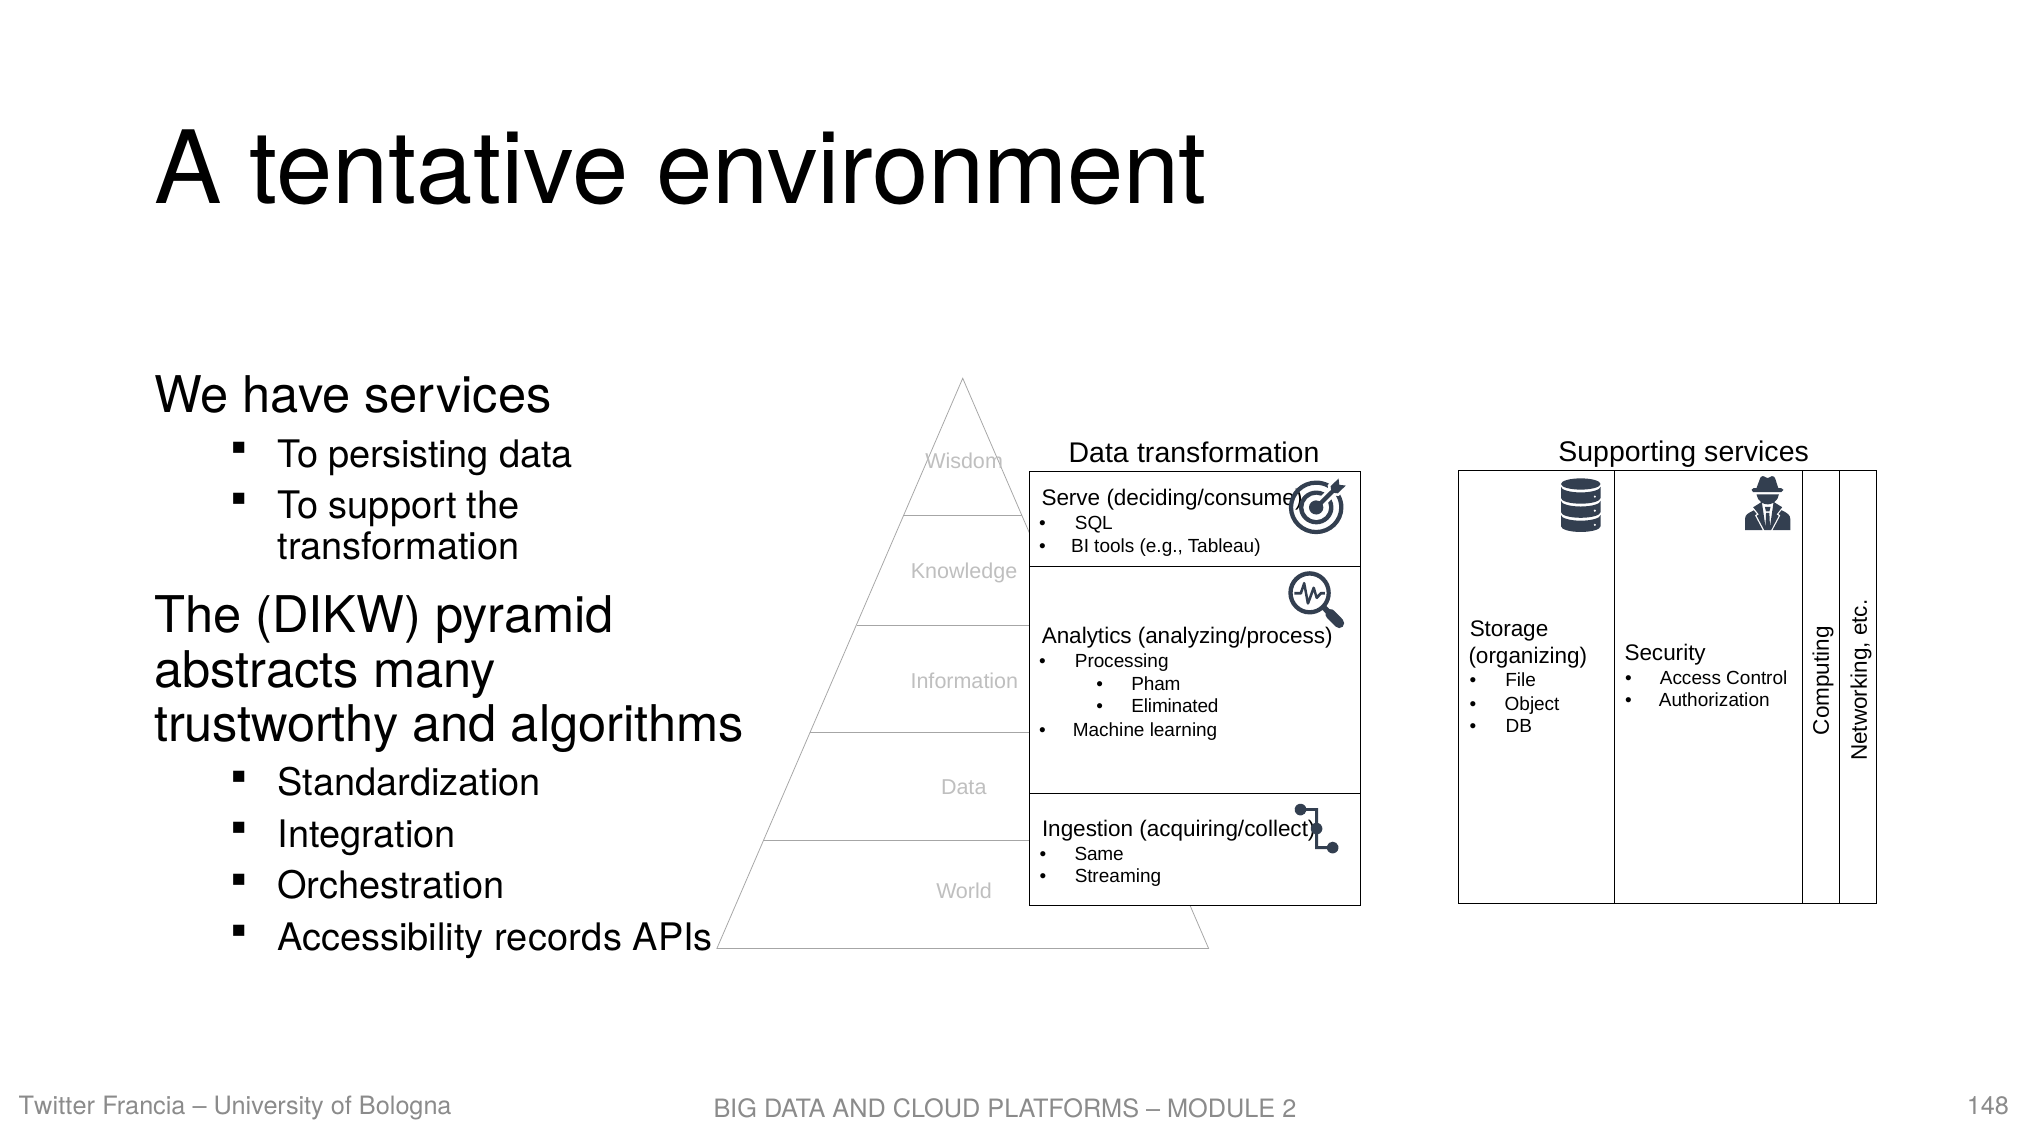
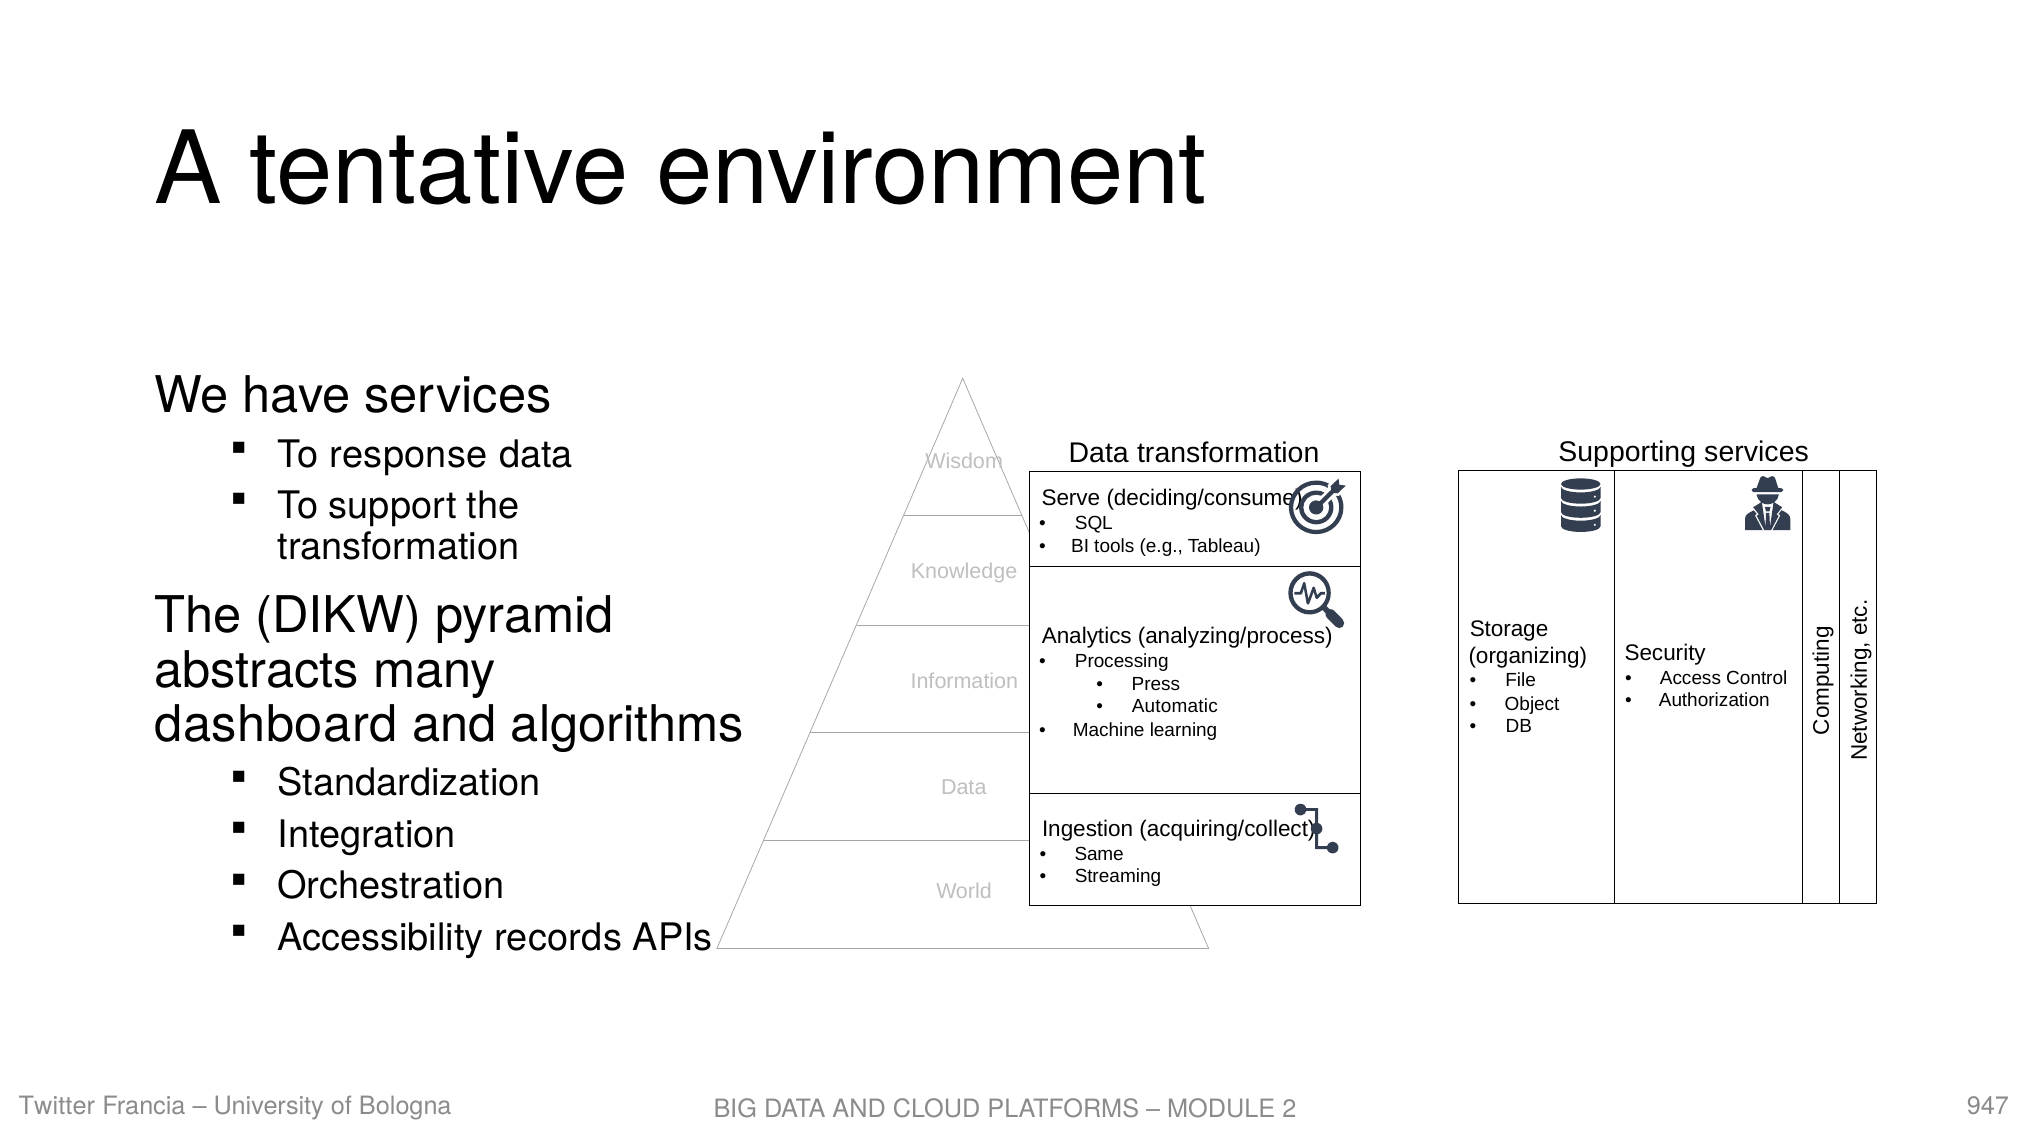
persisting: persisting -> response
Pham: Pham -> Press
Eliminated: Eliminated -> Automatic
trustworthy: trustworthy -> dashboard
148: 148 -> 947
